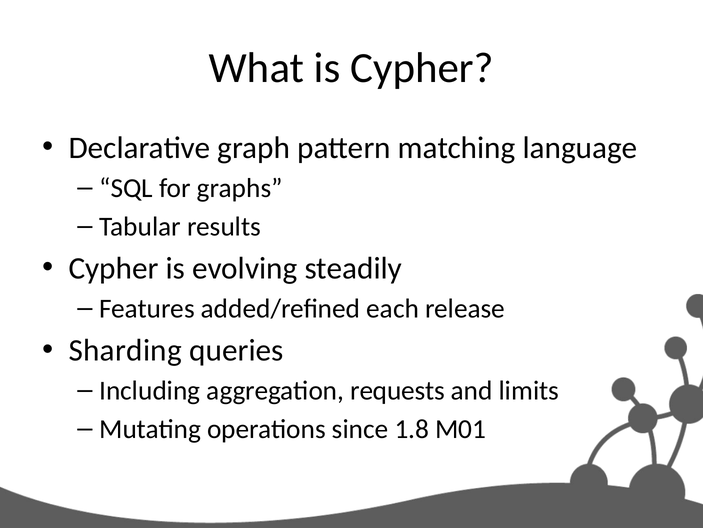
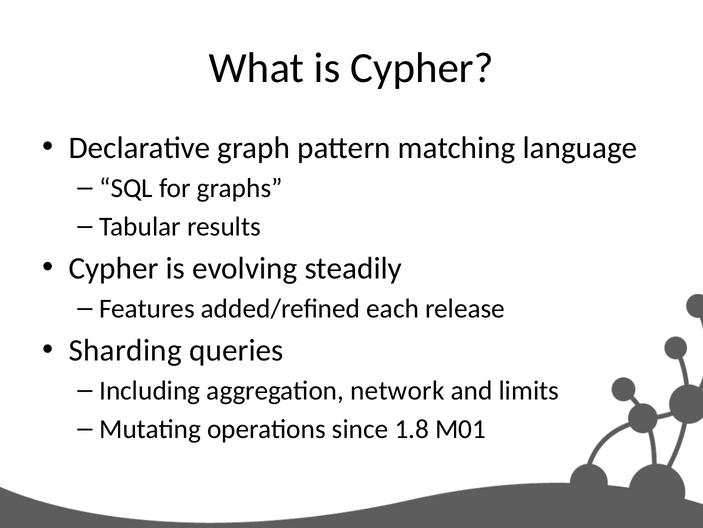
requests: requests -> network
